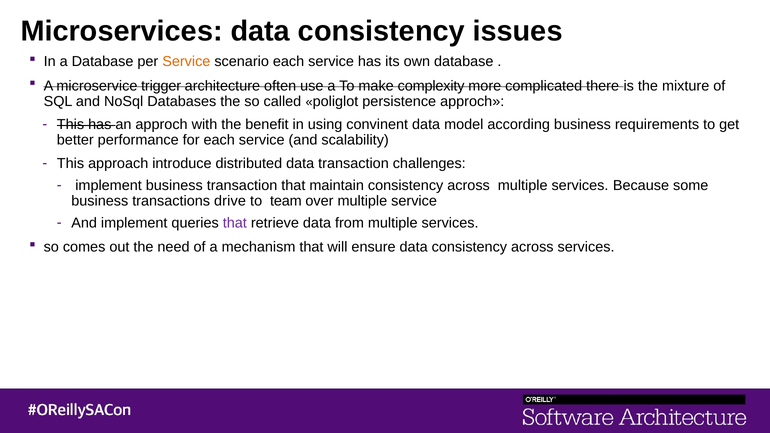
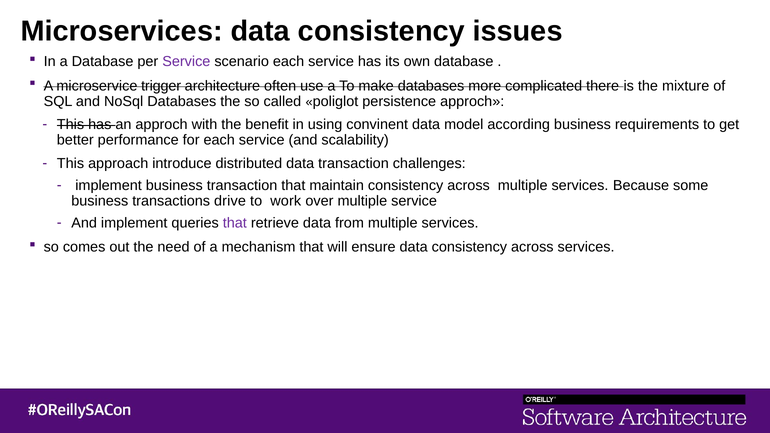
Service at (186, 62) colour: orange -> purple
make complexity: complexity -> databases
team: team -> work
